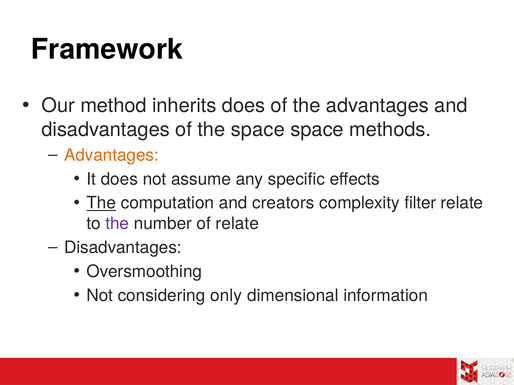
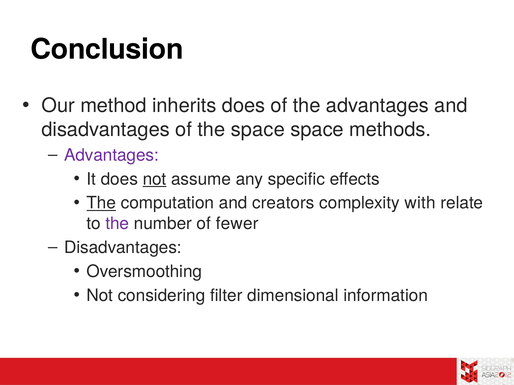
Framework: Framework -> Conclusion
Advantages at (111, 155) colour: orange -> purple
not at (155, 179) underline: none -> present
filter: filter -> with
of relate: relate -> fewer
only: only -> filter
